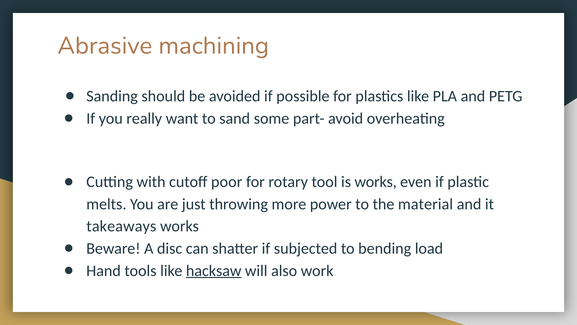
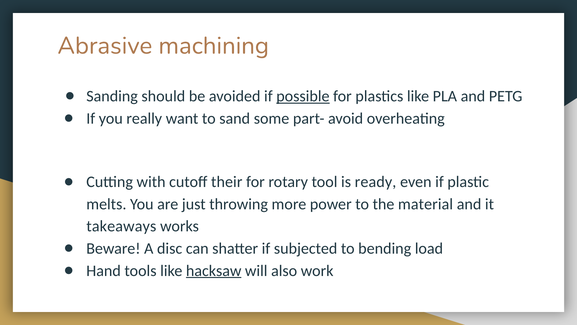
possible underline: none -> present
poor: poor -> their
is works: works -> ready
